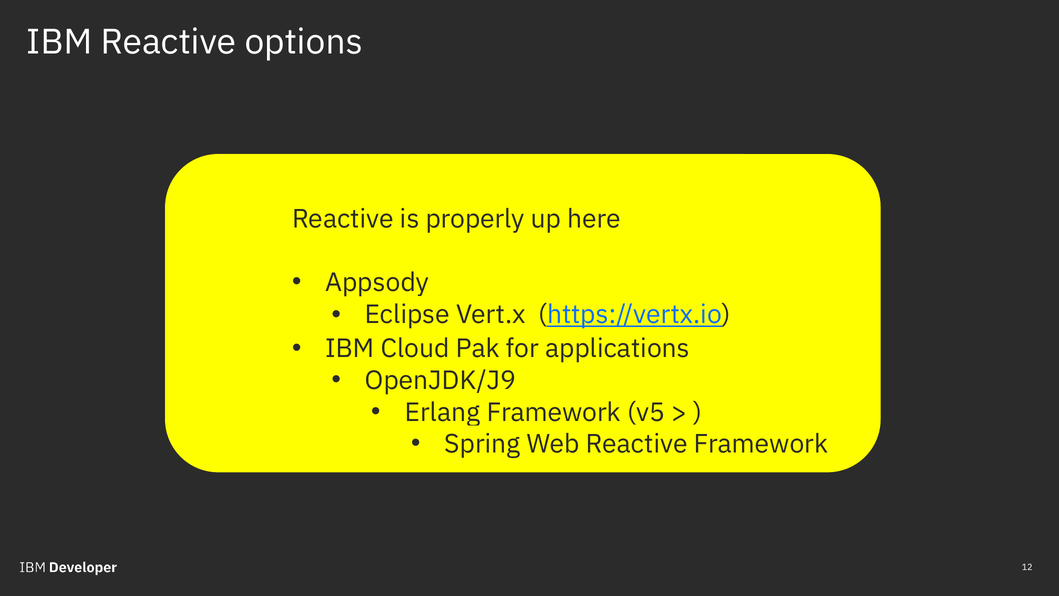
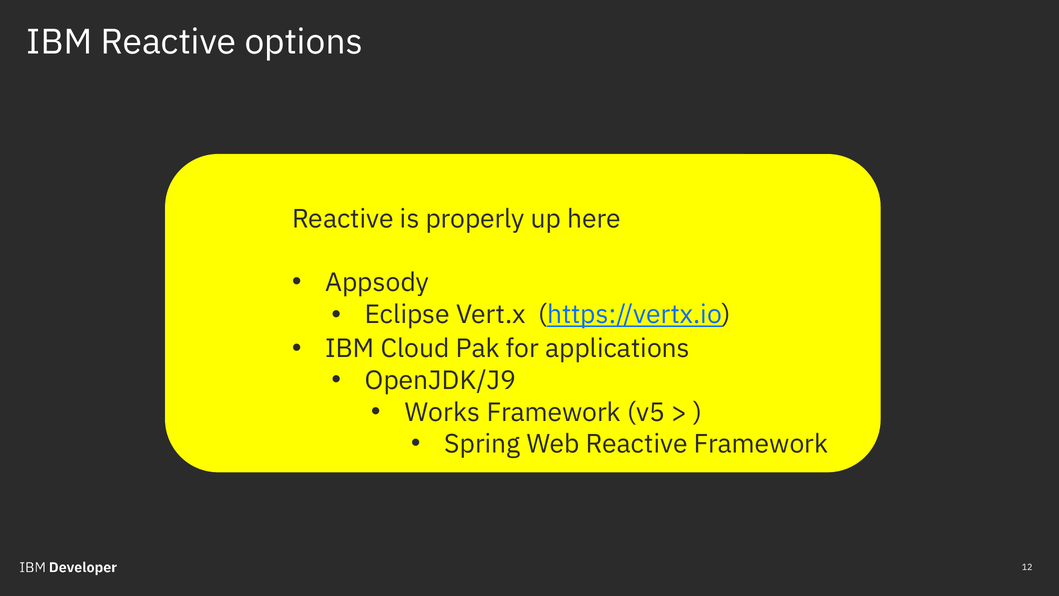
Erlang: Erlang -> Works
